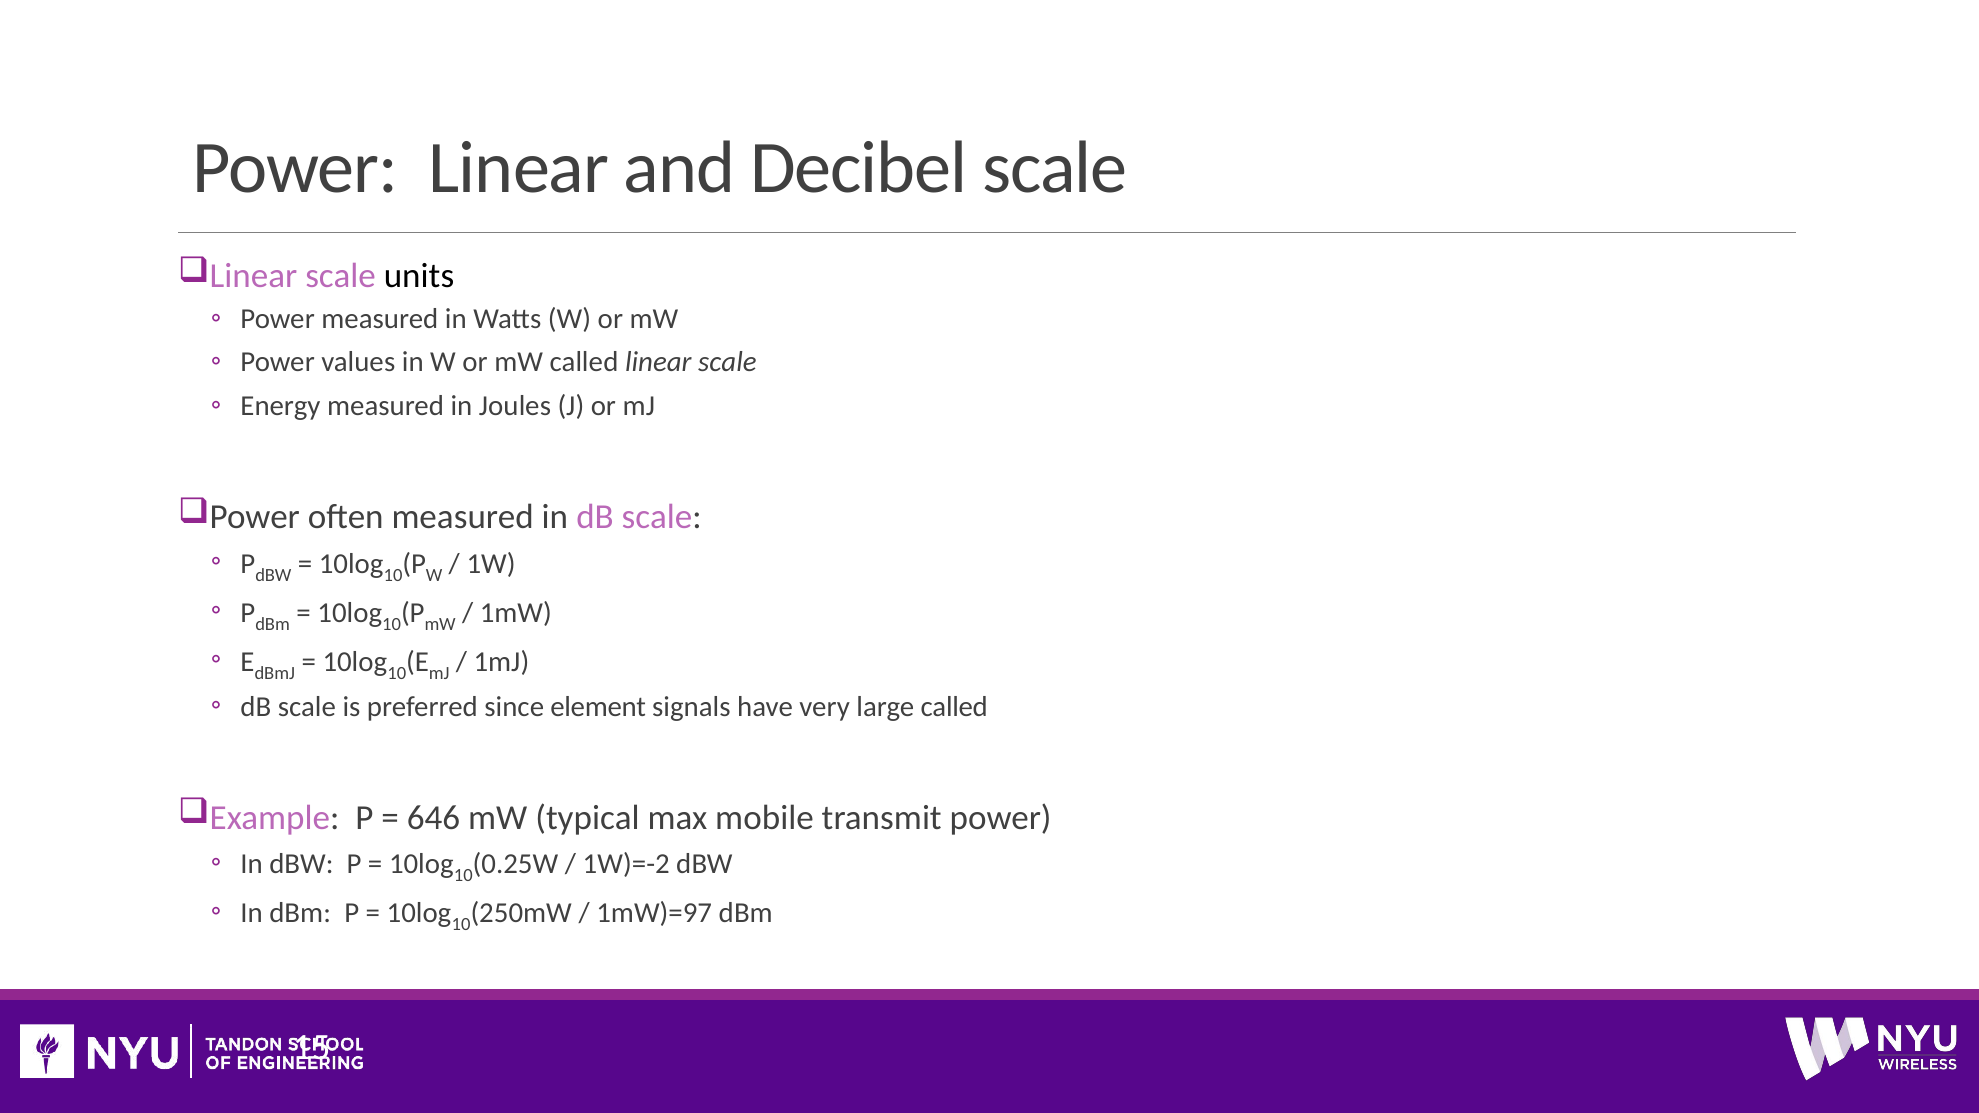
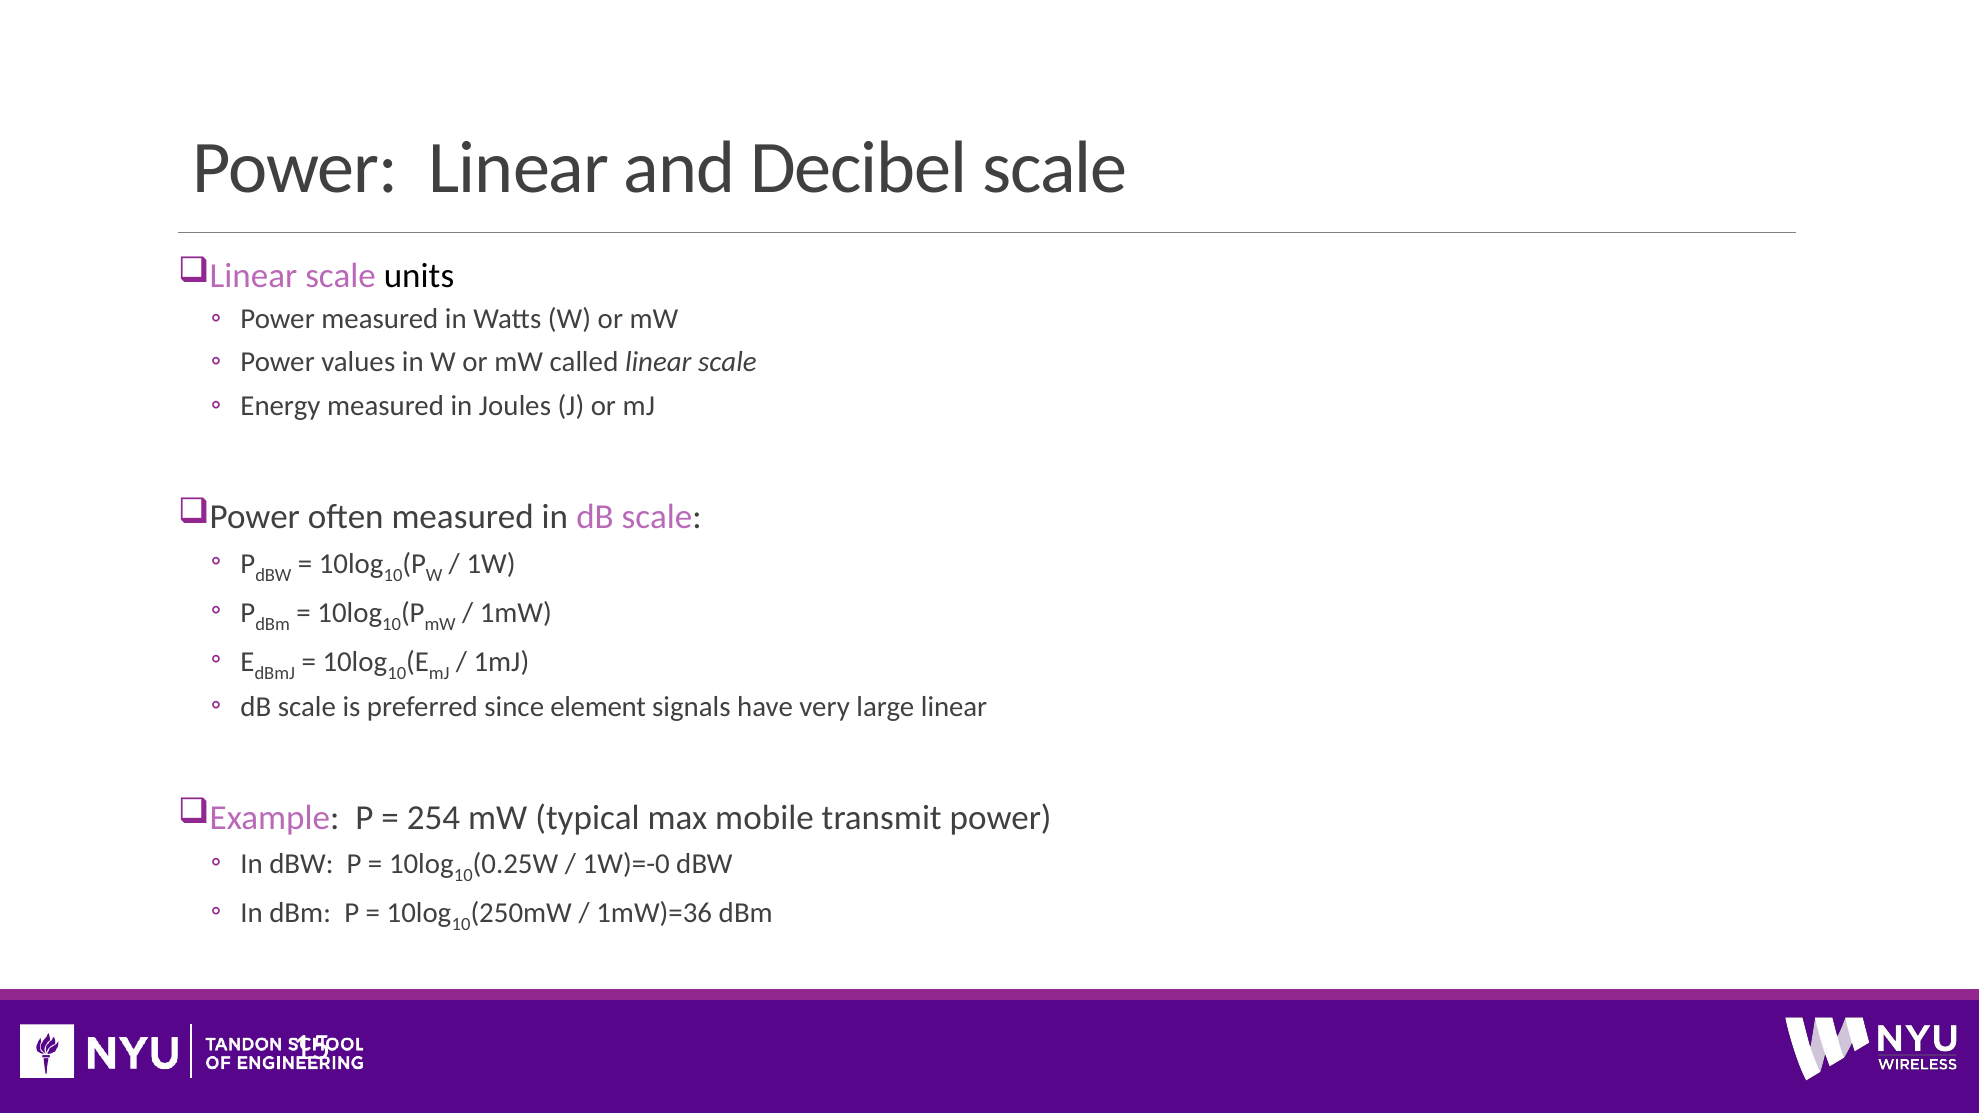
large called: called -> linear
646: 646 -> 254
1W)=-2: 1W)=-2 -> 1W)=-0
1mW)=97: 1mW)=97 -> 1mW)=36
